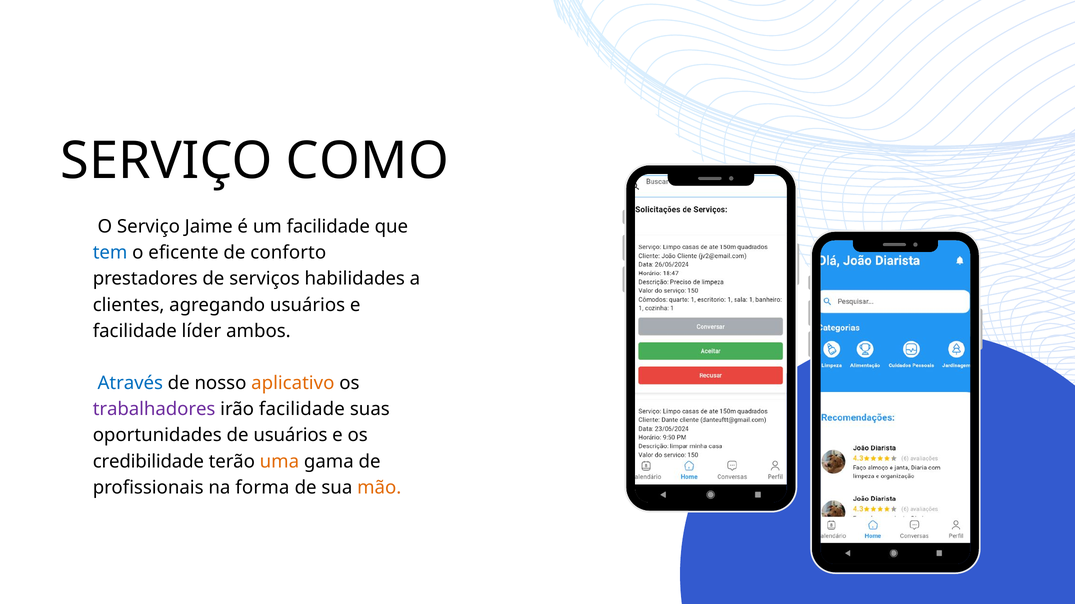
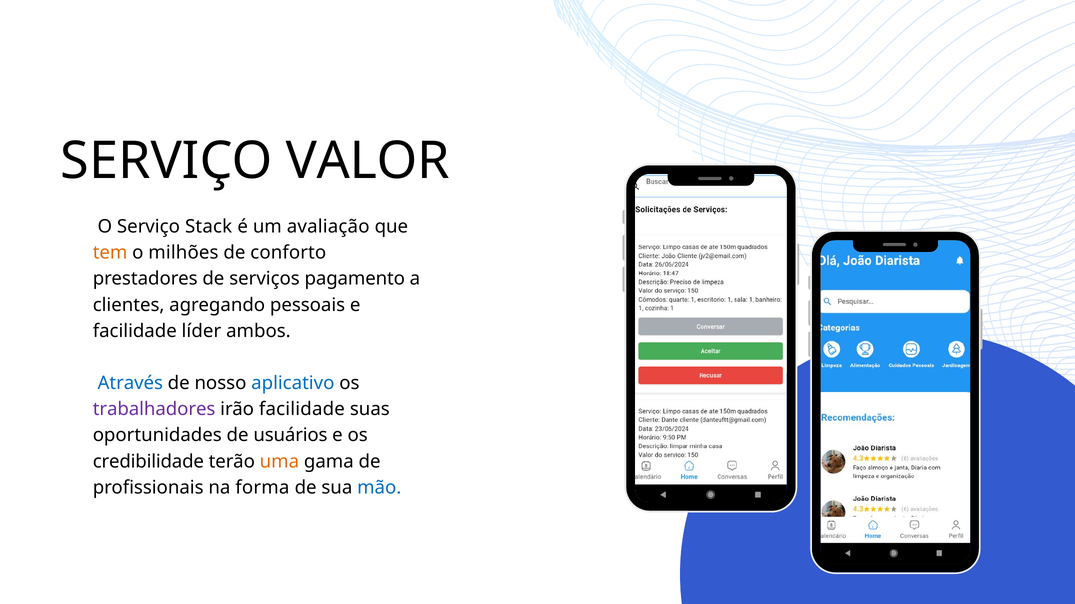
COMO: COMO -> VALOR
Jaime: Jaime -> Stack
um facilidade: facilidade -> avaliação
tem colour: blue -> orange
eficente: eficente -> milhões
habilidades: habilidades -> pagamento
agregando usuários: usuários -> pessoais
aplicativo colour: orange -> blue
mão colour: orange -> blue
